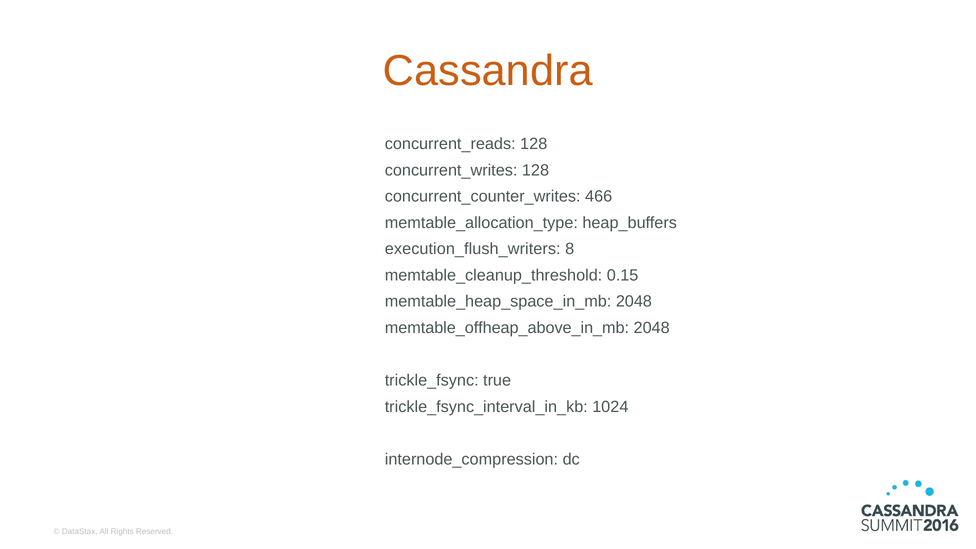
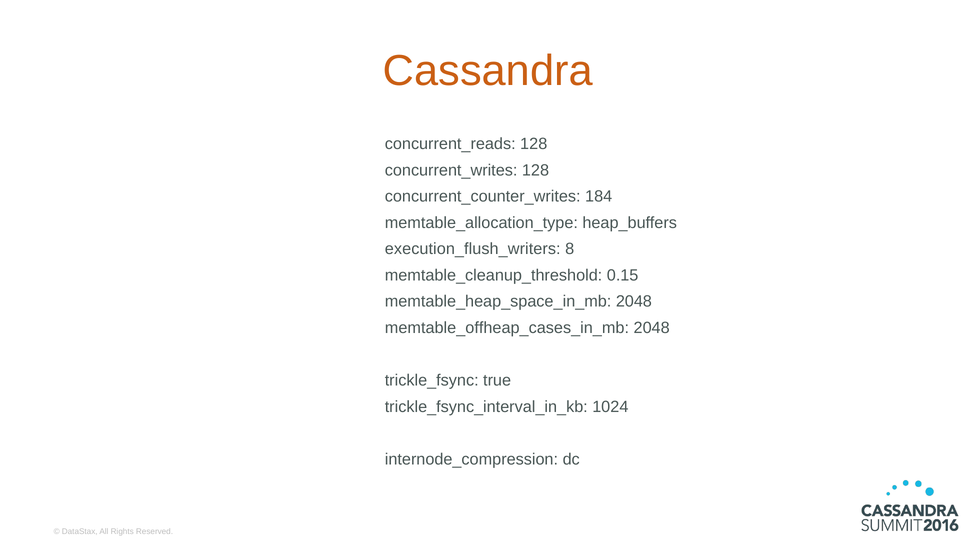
466: 466 -> 184
memtable_offheap_above_in_mb: memtable_offheap_above_in_mb -> memtable_offheap_cases_in_mb
